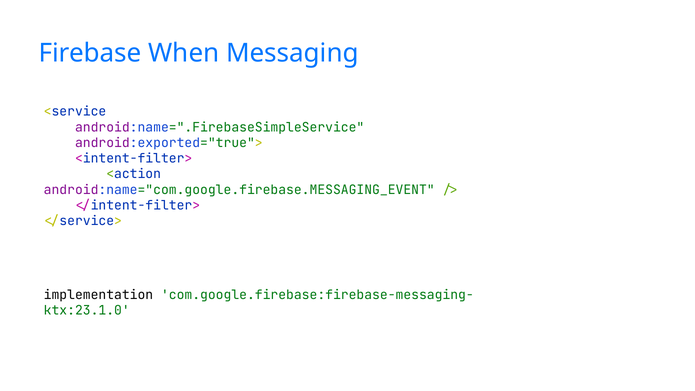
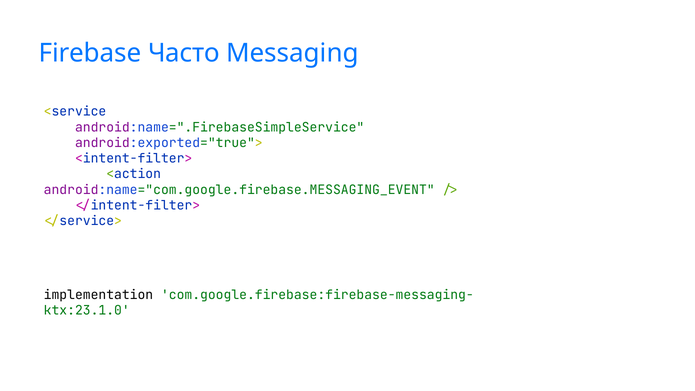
When: When -> Часто
